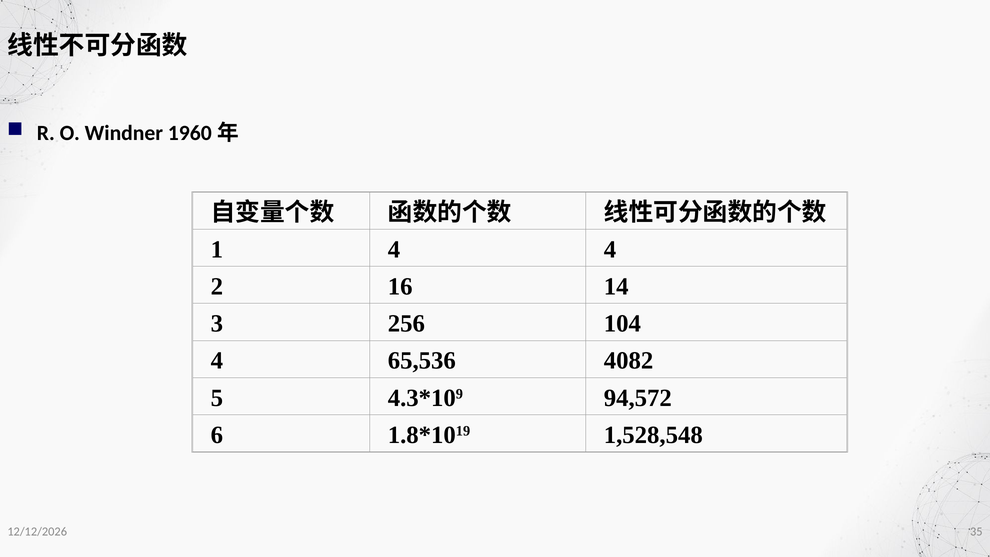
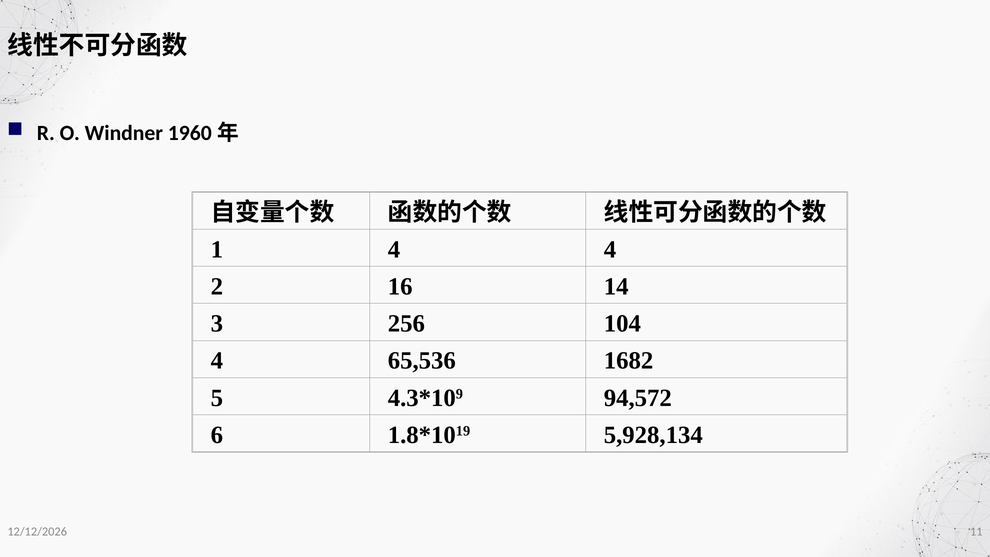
4082: 4082 -> 1682
1,528,548: 1,528,548 -> 5,928,134
35: 35 -> 11
